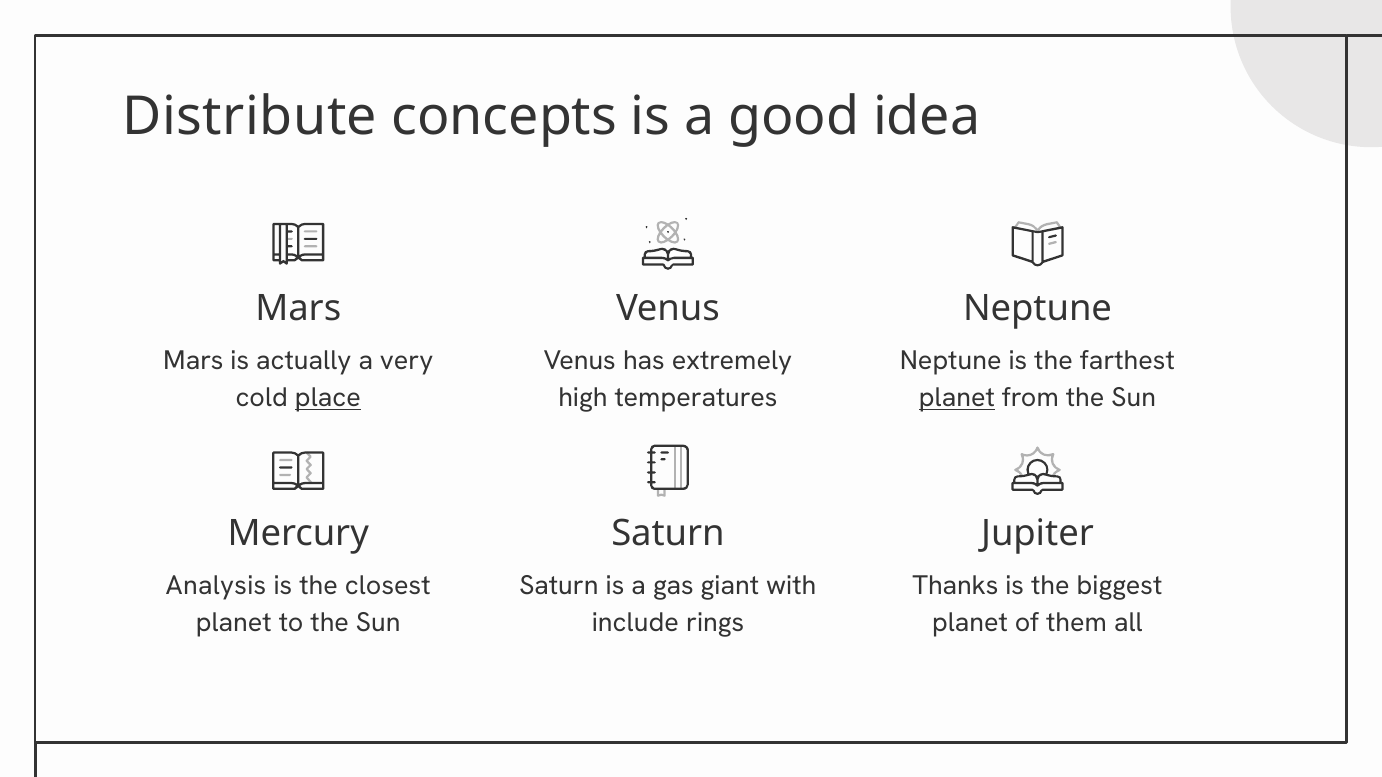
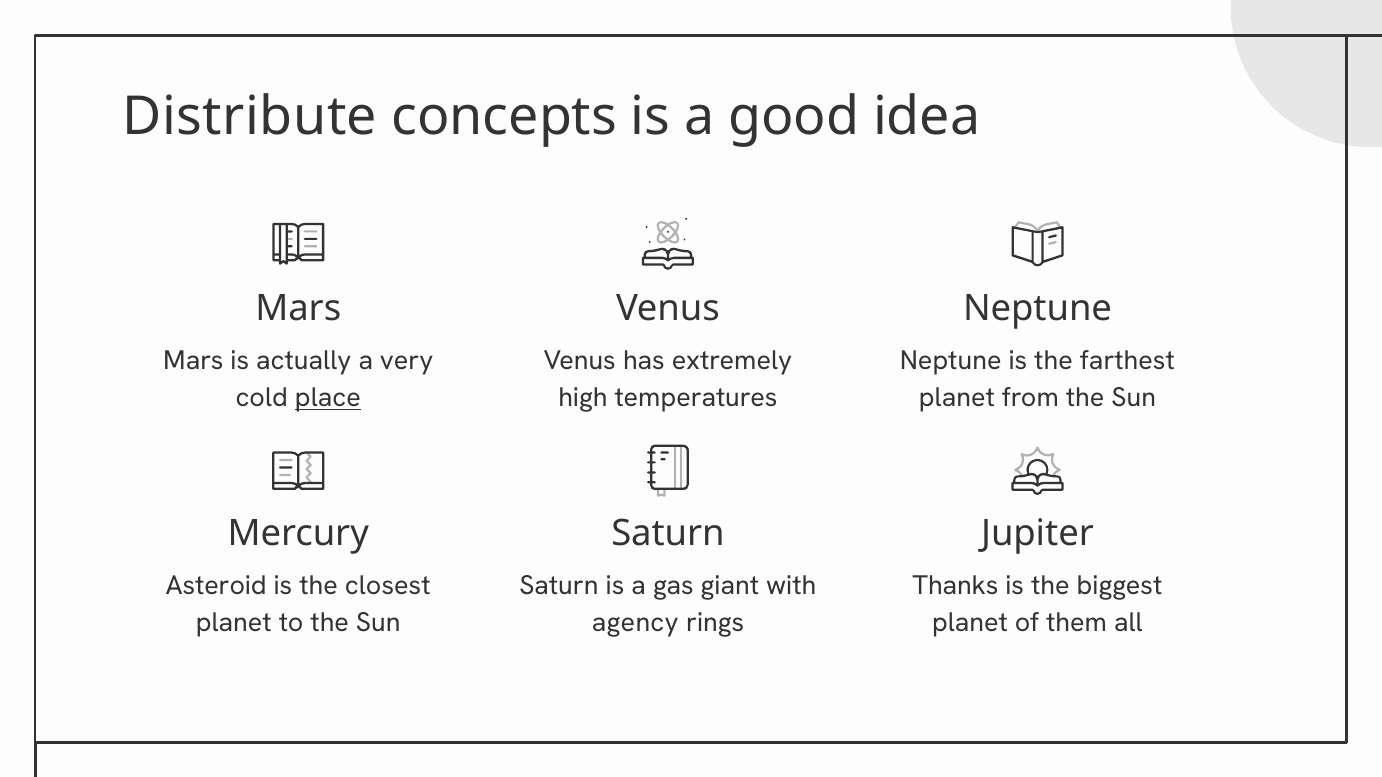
planet at (957, 398) underline: present -> none
Analysis: Analysis -> Asteroid
include: include -> agency
